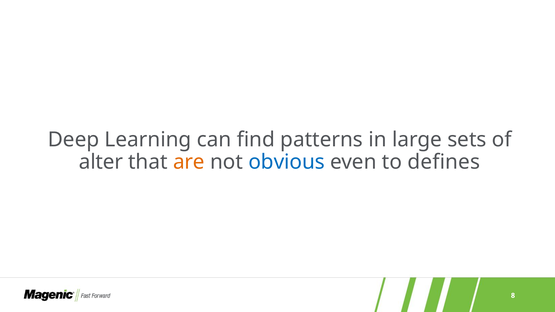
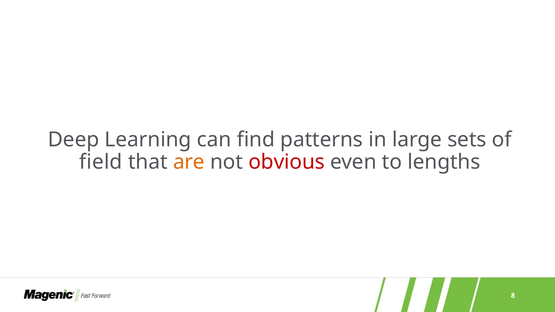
alter: alter -> field
obvious colour: blue -> red
defines: defines -> lengths
